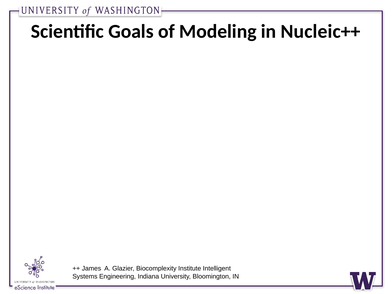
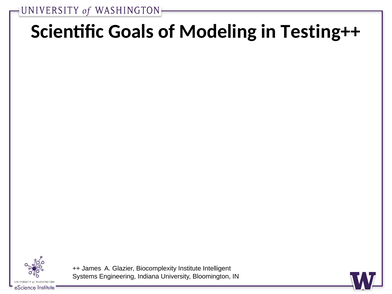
Nucleic++: Nucleic++ -> Testing++
